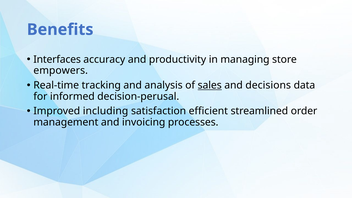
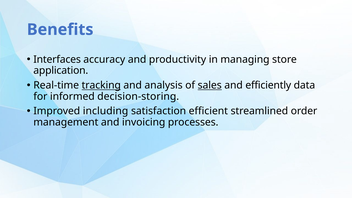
empowers: empowers -> application
tracking underline: none -> present
decisions: decisions -> efficiently
decision-perusal: decision-perusal -> decision-storing
